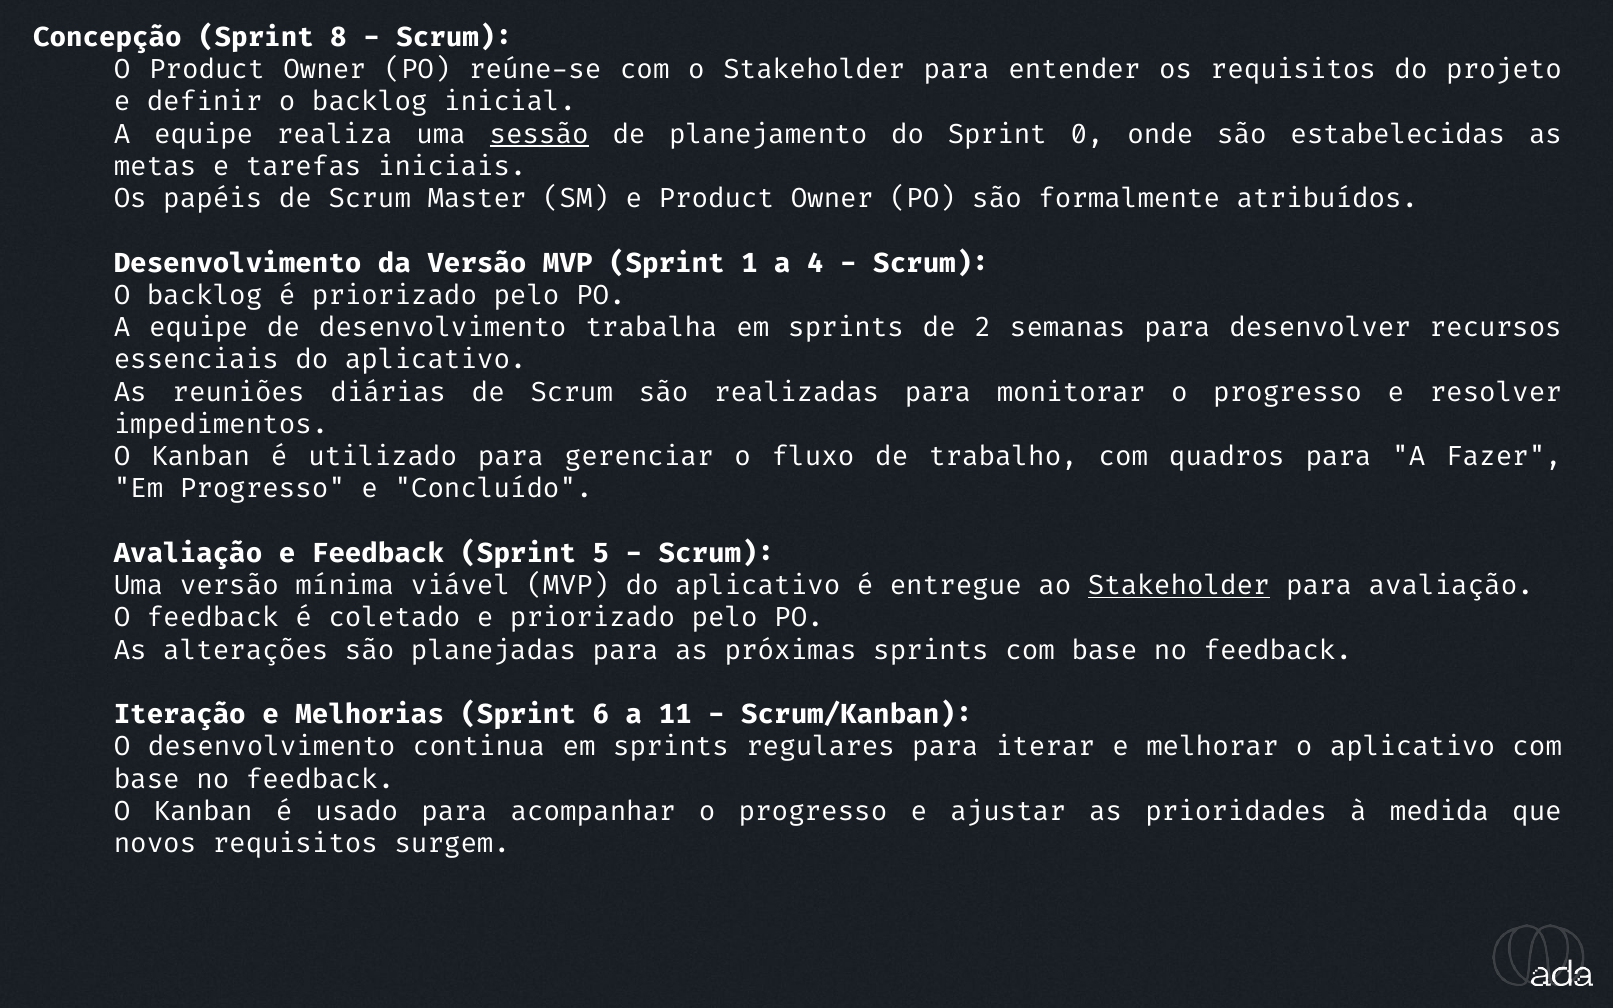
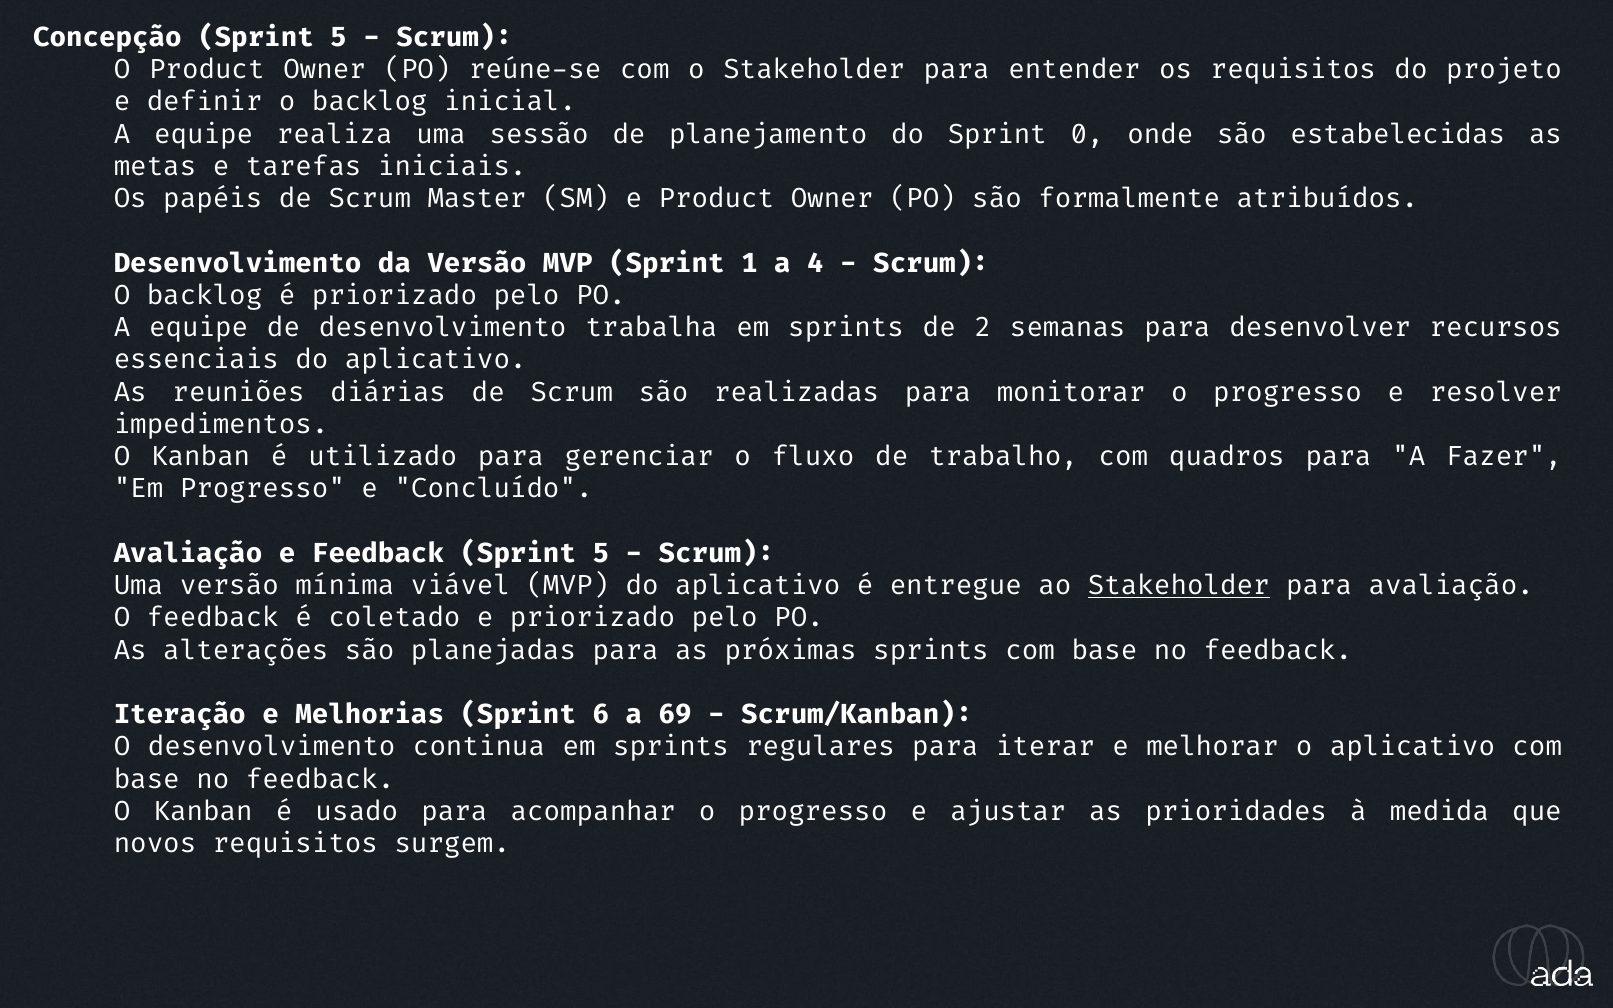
Concepção Sprint 8: 8 -> 5
sessão underline: present -> none
11: 11 -> 69
